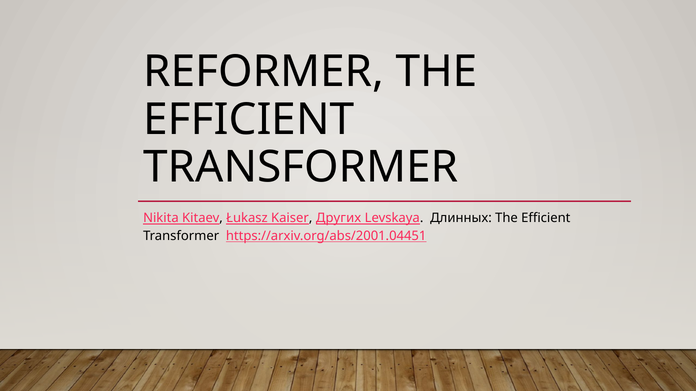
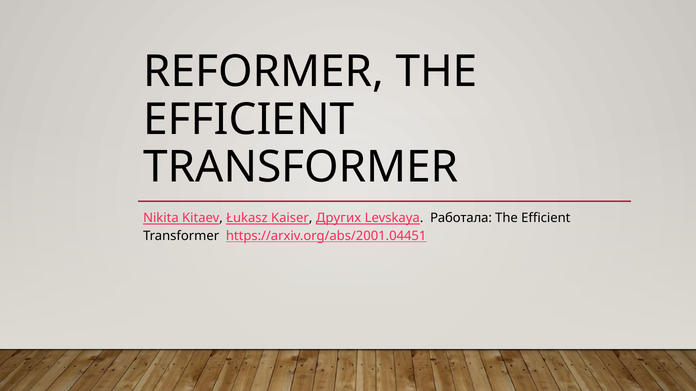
Длинных: Длинных -> Работала
